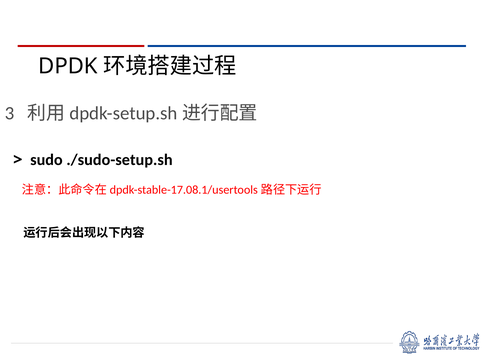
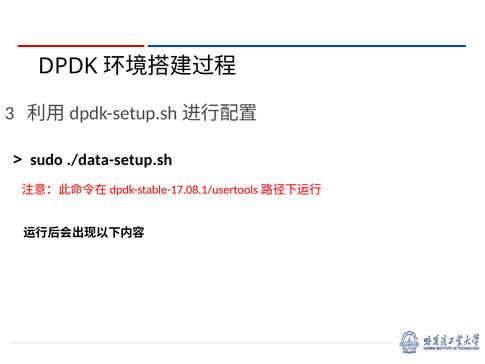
./sudo-setup.sh: ./sudo-setup.sh -> ./data-setup.sh
